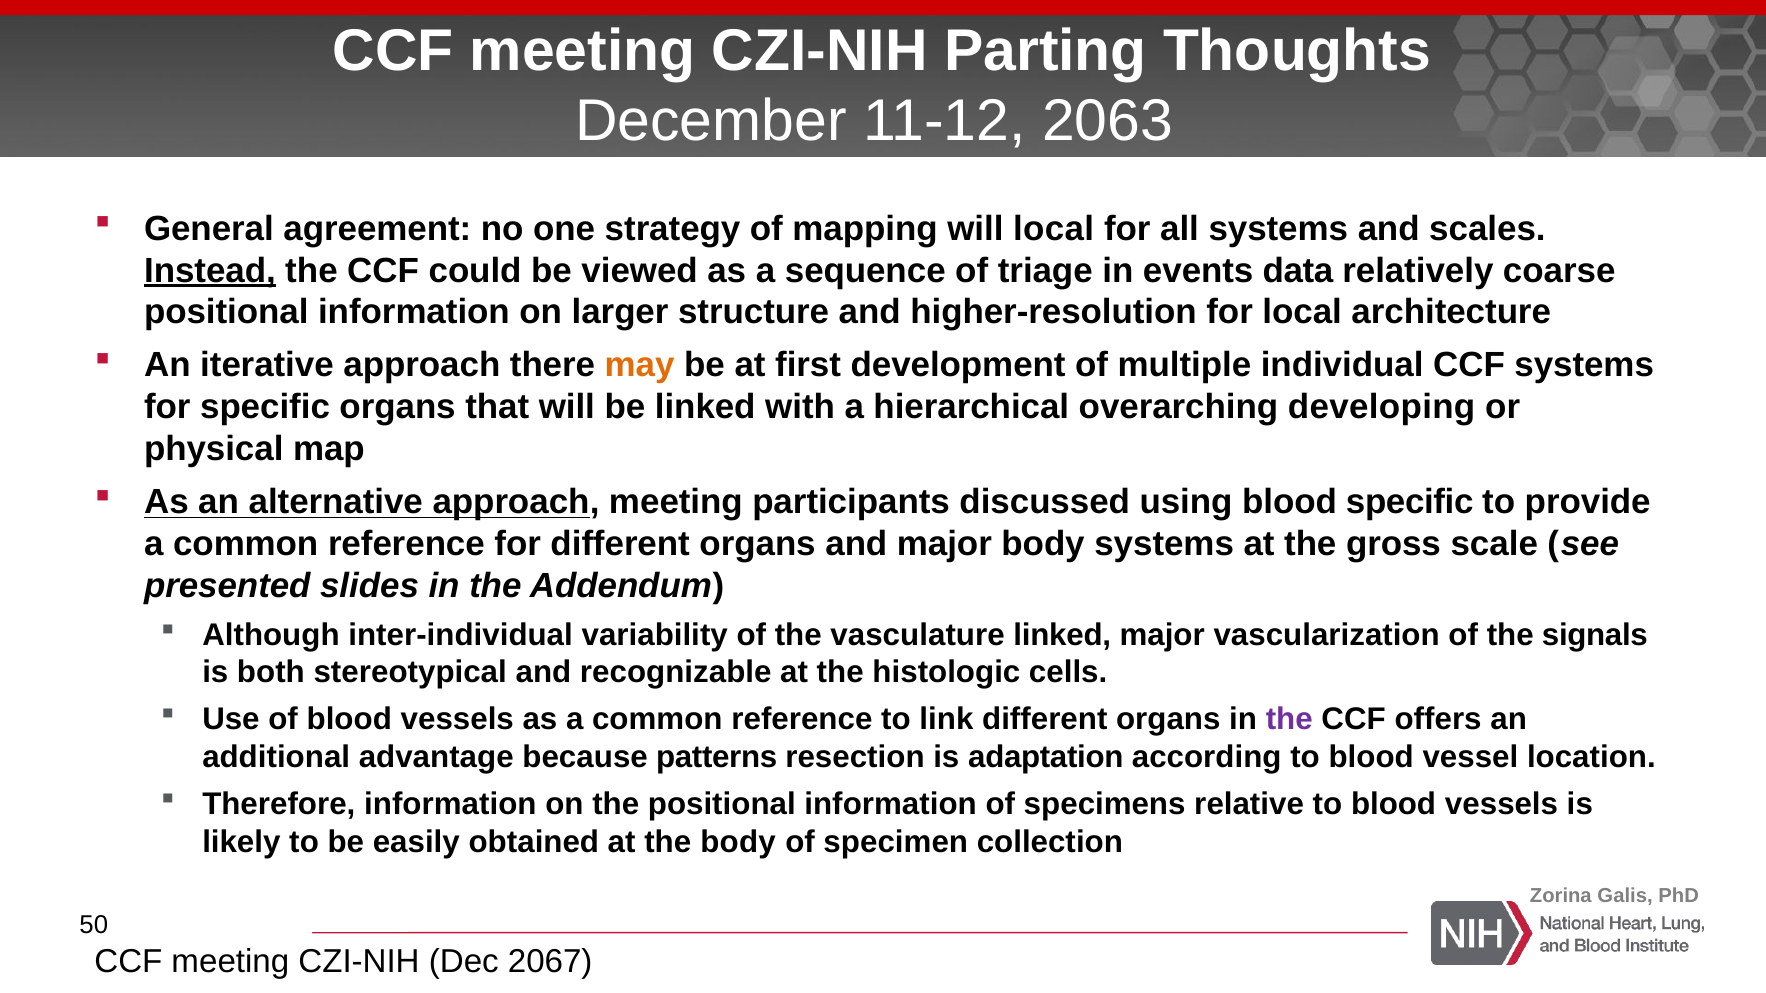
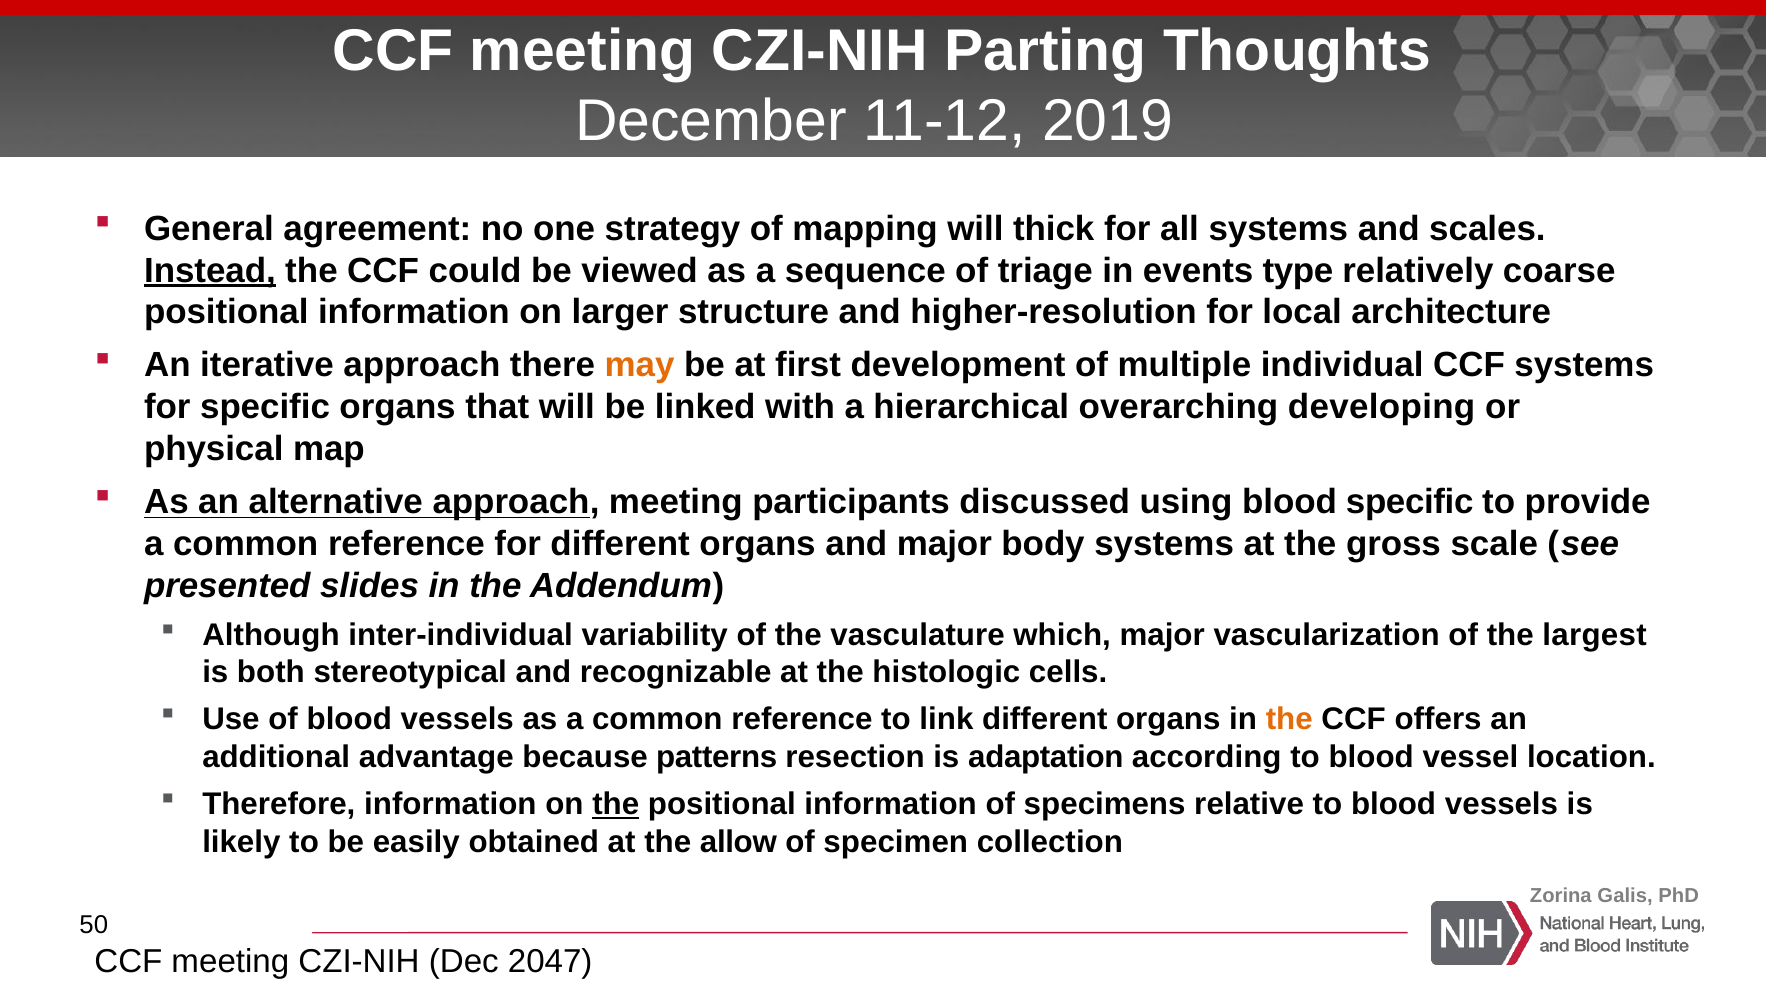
2063: 2063 -> 2019
will local: local -> thick
data: data -> type
vasculature linked: linked -> which
signals: signals -> largest
the at (1289, 720) colour: purple -> orange
the at (616, 804) underline: none -> present
the body: body -> allow
2067: 2067 -> 2047
